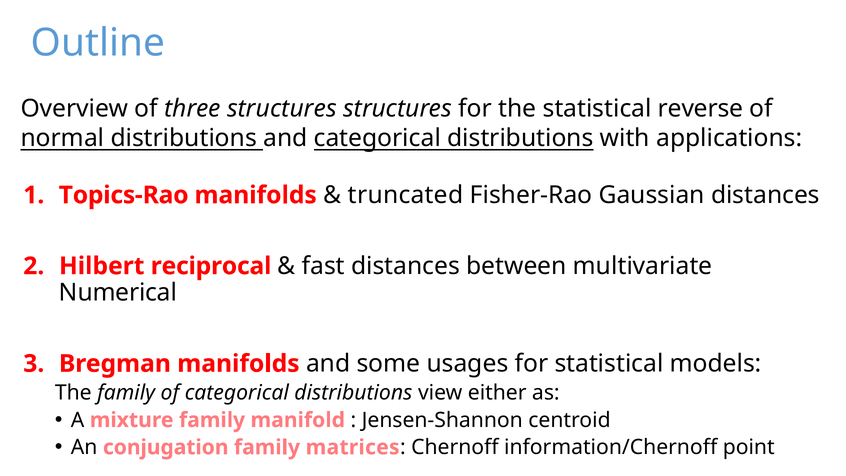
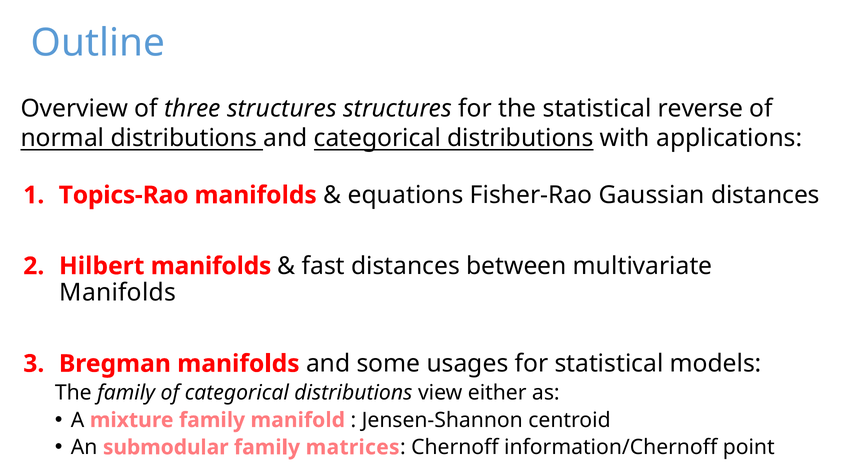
truncated: truncated -> equations
Hilbert reciprocal: reciprocal -> manifolds
Numerical at (118, 293): Numerical -> Manifolds
conjugation: conjugation -> submodular
